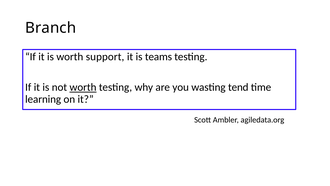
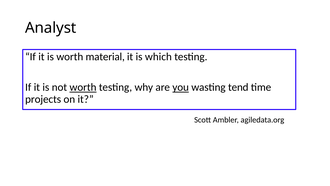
Branch: Branch -> Analyst
support: support -> material
teams: teams -> which
you underline: none -> present
learning: learning -> projects
